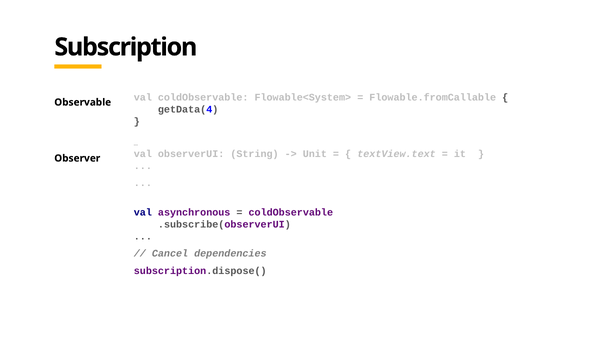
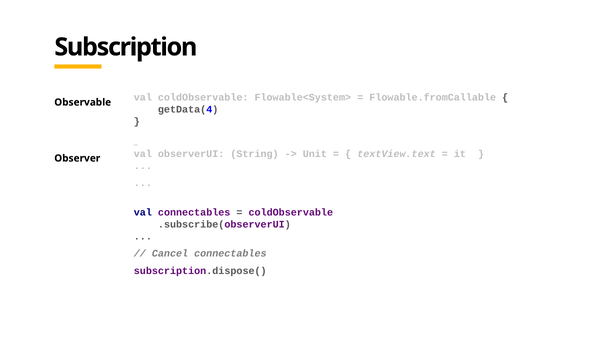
val asynchronous: asynchronous -> connectables
Cancel dependencies: dependencies -> connectables
